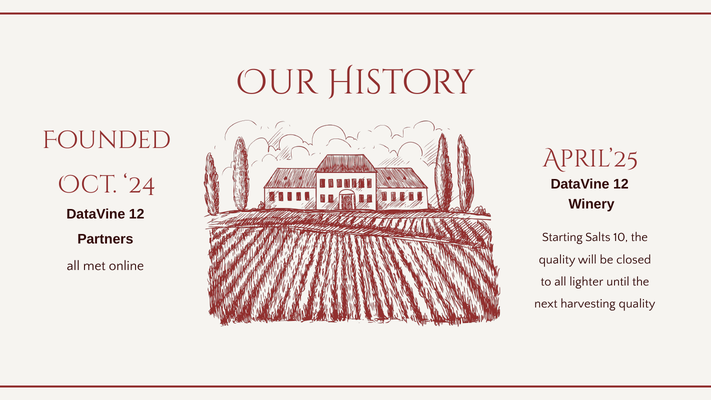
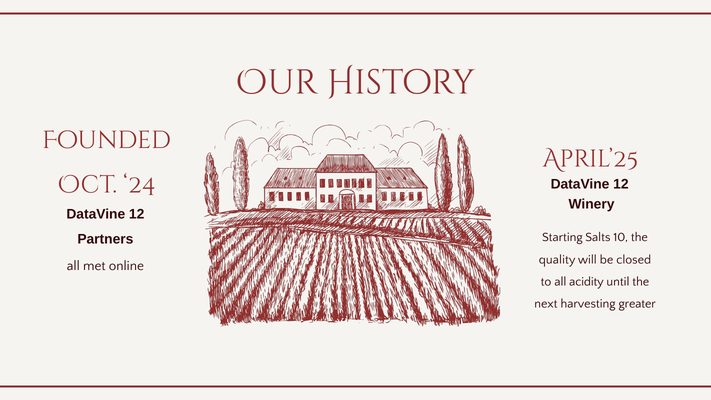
lighter: lighter -> acidity
harvesting quality: quality -> greater
